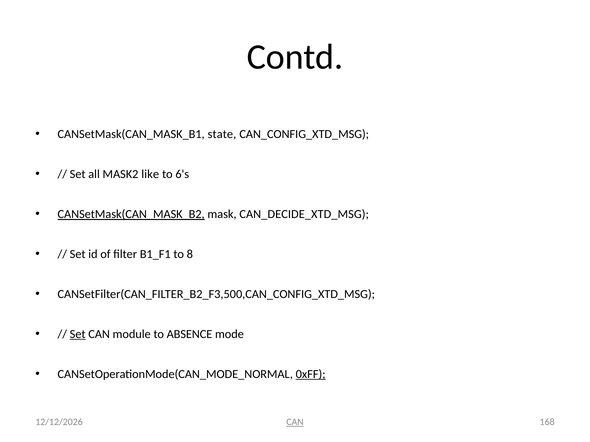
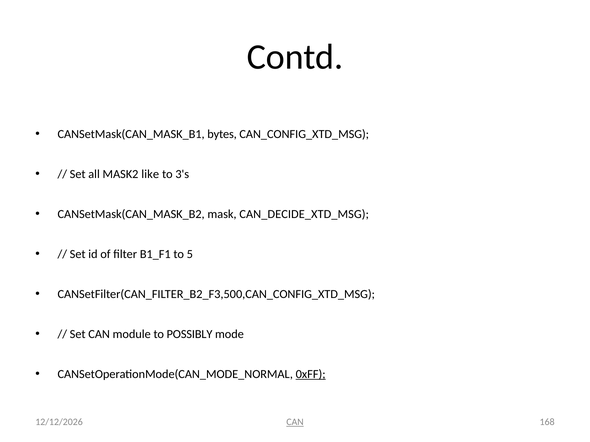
state: state -> bytes
6's: 6's -> 3's
CANSetMask(CAN_MASK_B2 underline: present -> none
8: 8 -> 5
Set at (78, 334) underline: present -> none
ABSENCE: ABSENCE -> POSSIBLY
